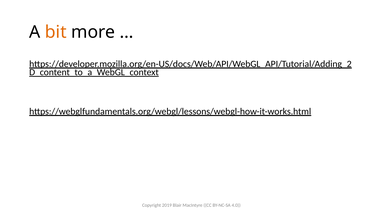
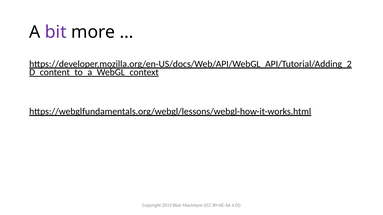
bit colour: orange -> purple
